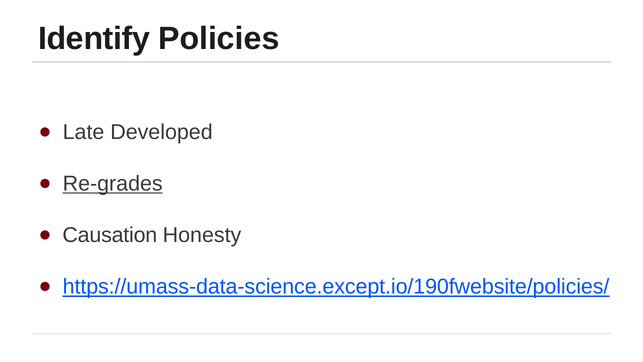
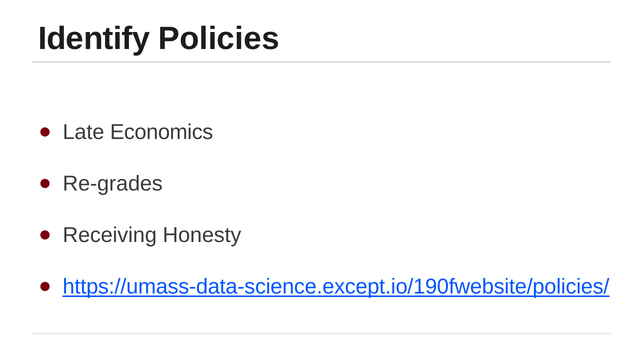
Developed: Developed -> Economics
Re-grades underline: present -> none
Causation: Causation -> Receiving
